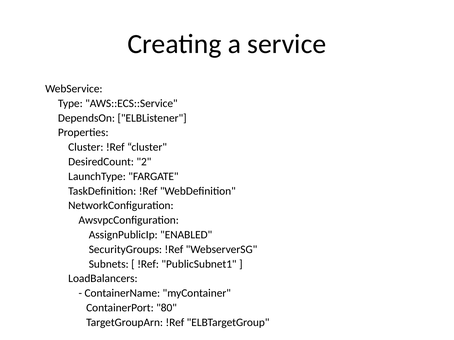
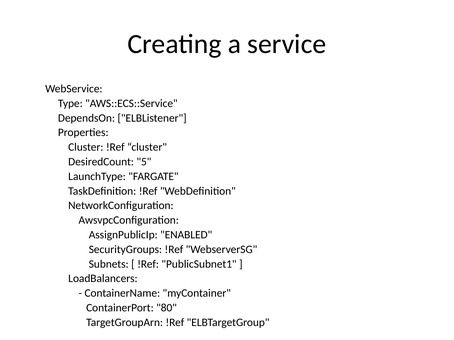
2: 2 -> 5
